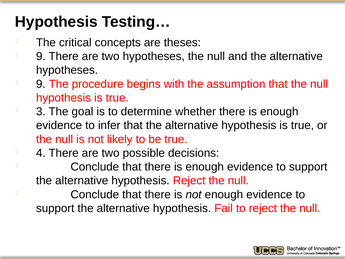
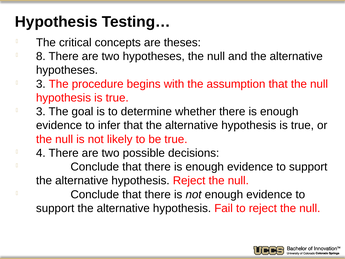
9 at (41, 56): 9 -> 8
9 at (41, 84): 9 -> 3
